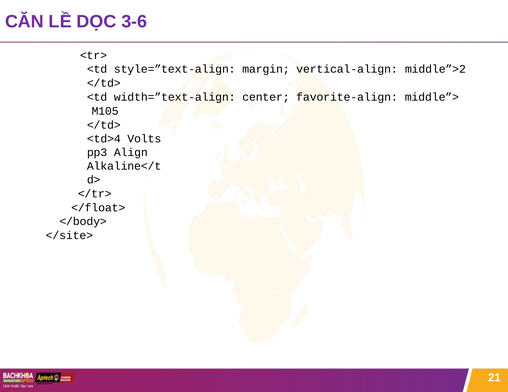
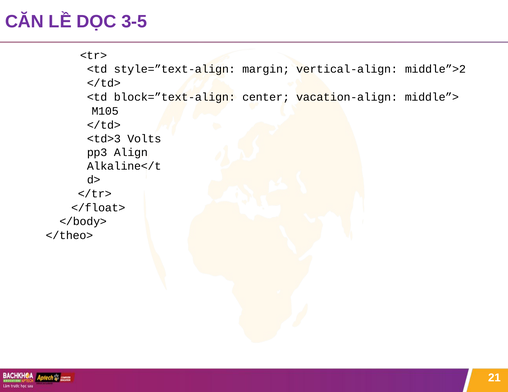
3-6: 3-6 -> 3-5
width=”text-align: width=”text-align -> block=”text-align
favorite-align: favorite-align -> vacation-align
<td>4: <td>4 -> <td>3
</site>: </site> -> </theo>
